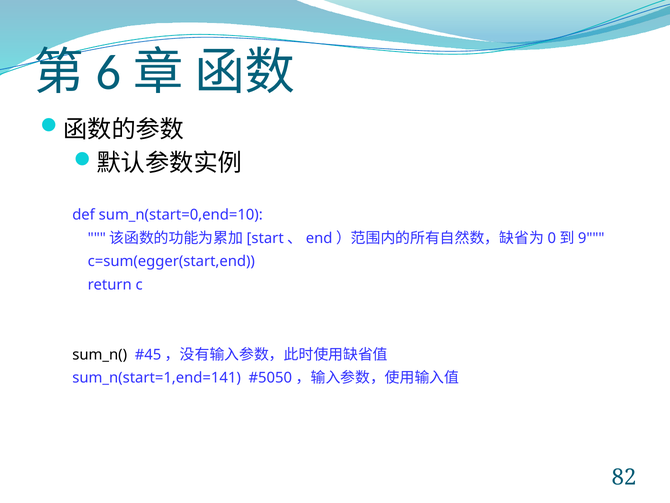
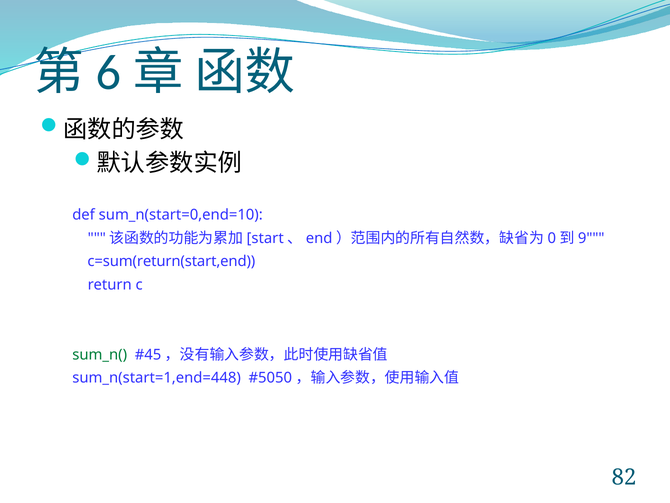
c=sum(egger(start,end: c=sum(egger(start,end -> c=sum(return(start,end
sum_n( colour: black -> green
sum_n(start=1,end=141: sum_n(start=1,end=141 -> sum_n(start=1,end=448
